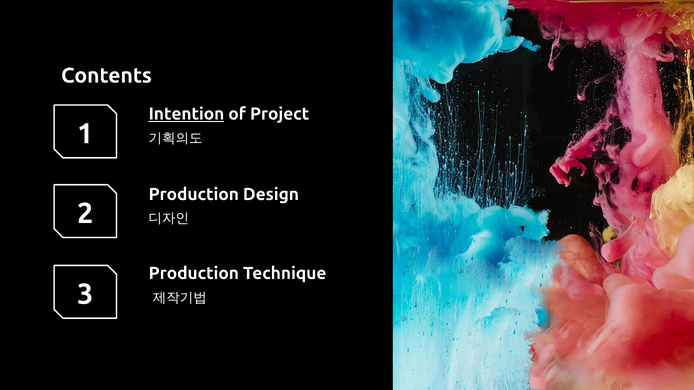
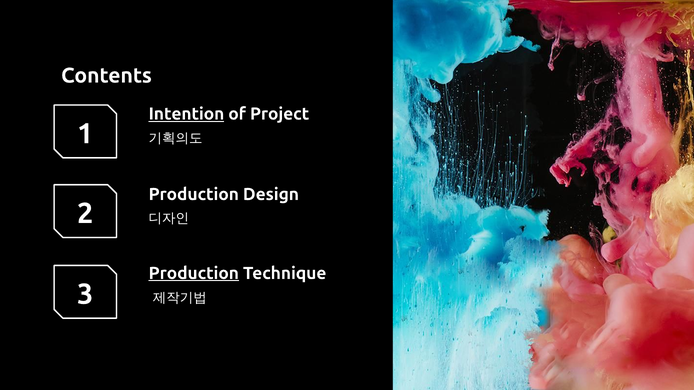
Production at (194, 273) underline: none -> present
